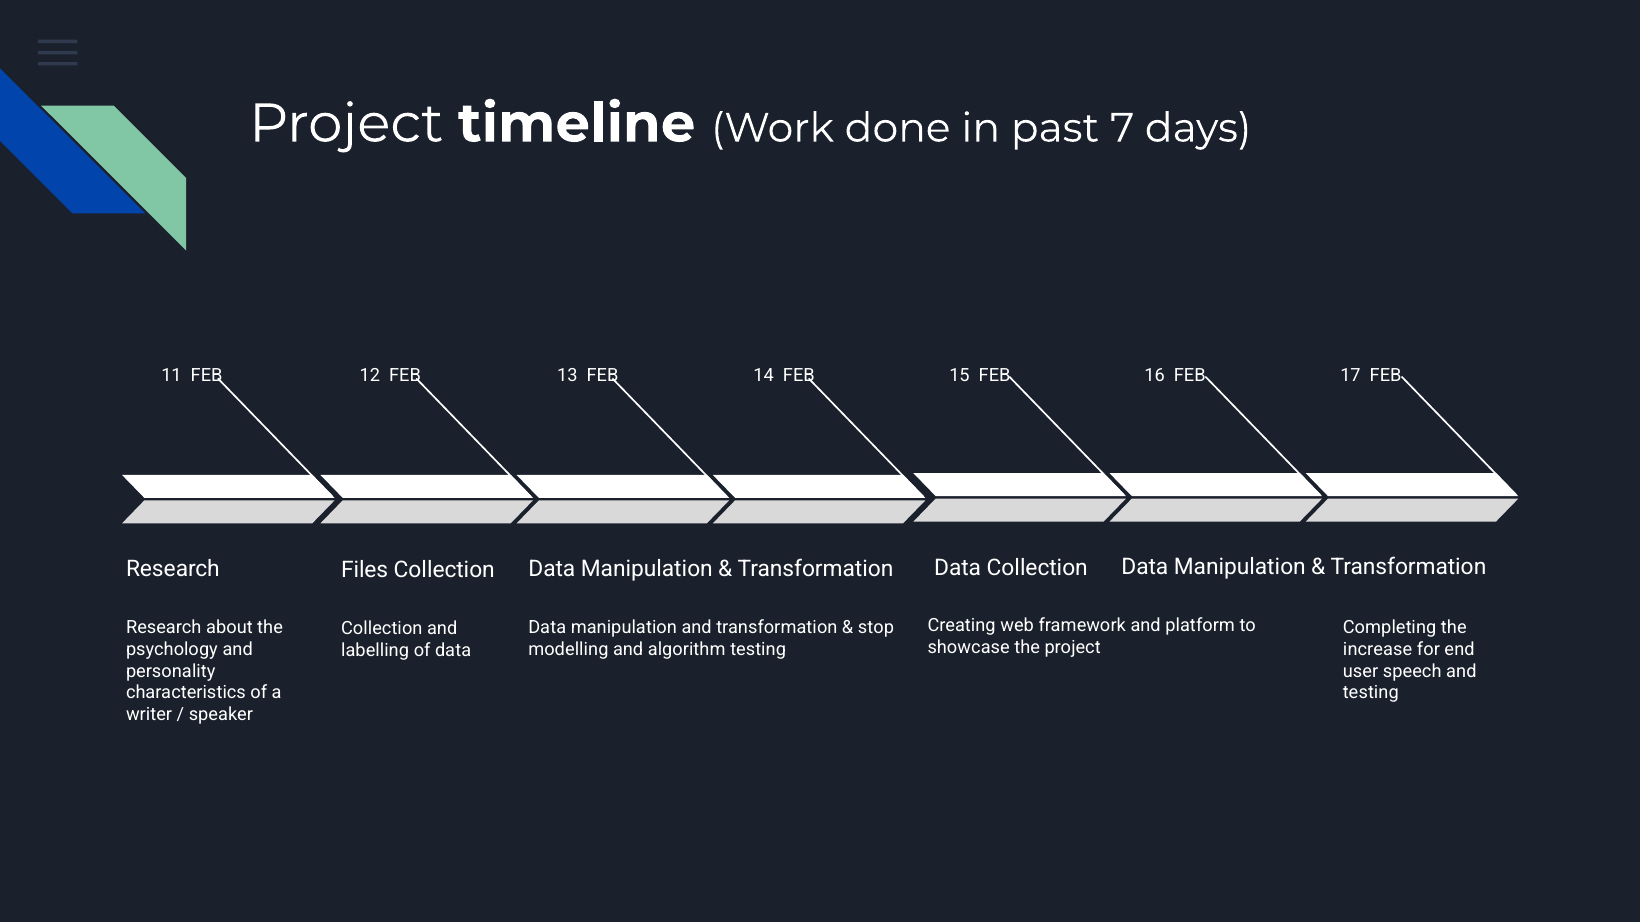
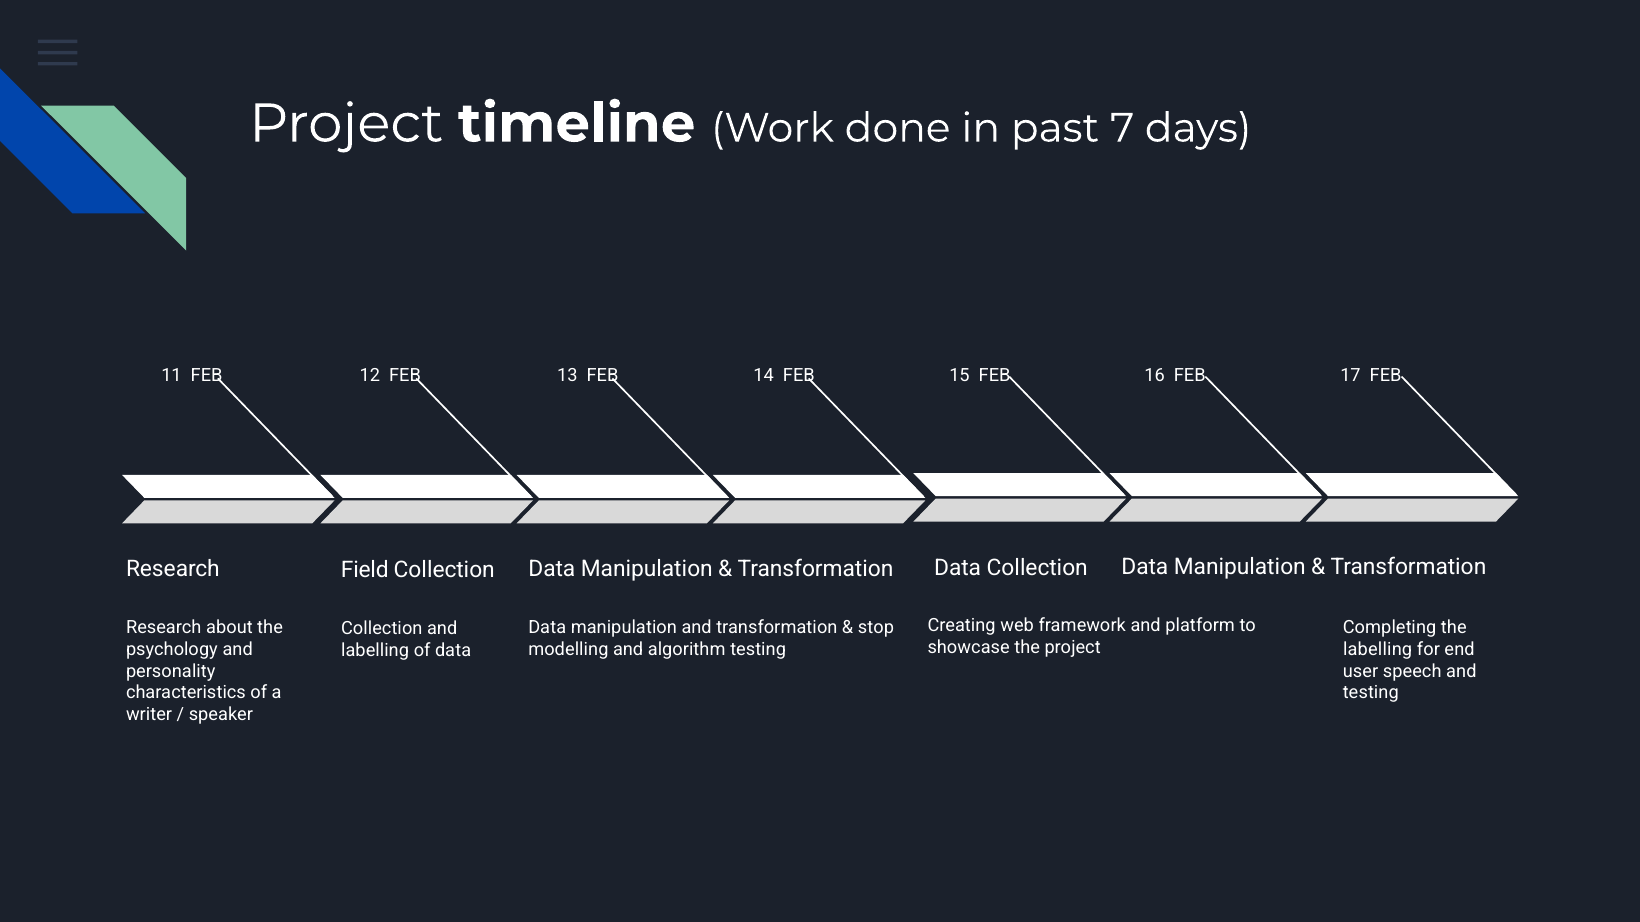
Files: Files -> Field
increase at (1378, 650): increase -> labelling
